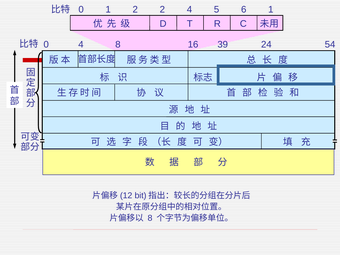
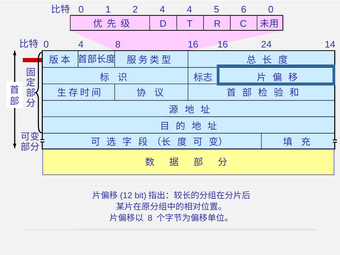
2 2: 2 -> 4
6 1: 1 -> 0
16 39: 39 -> 16
54: 54 -> 14
